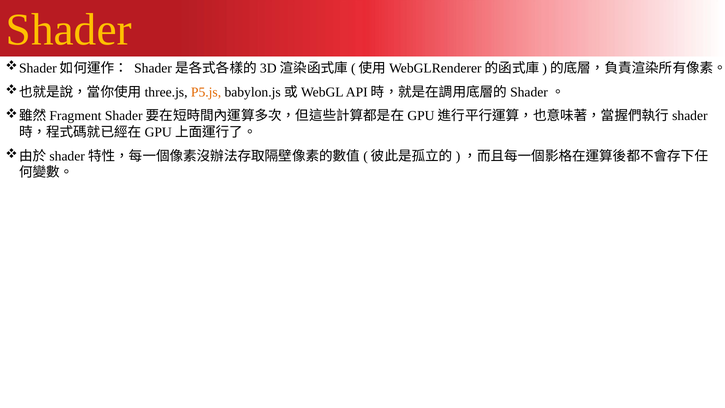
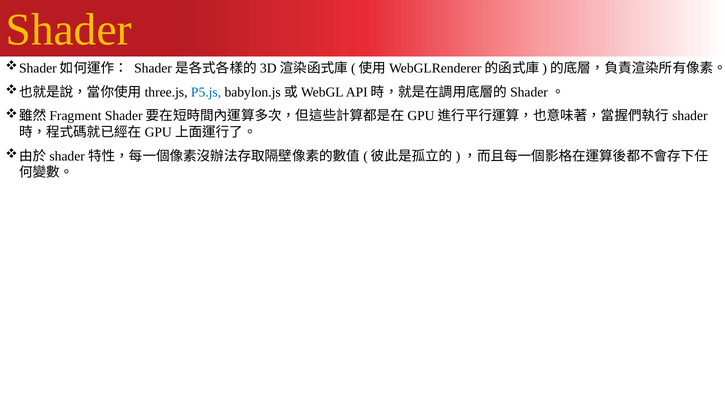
P5.js colour: orange -> blue
